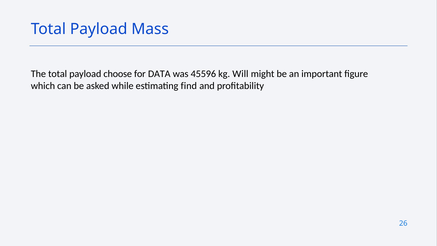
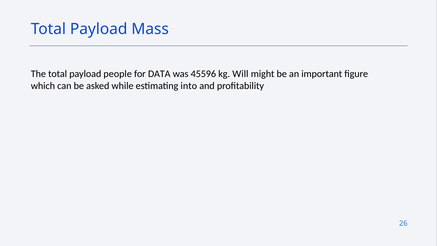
choose: choose -> people
find: find -> into
